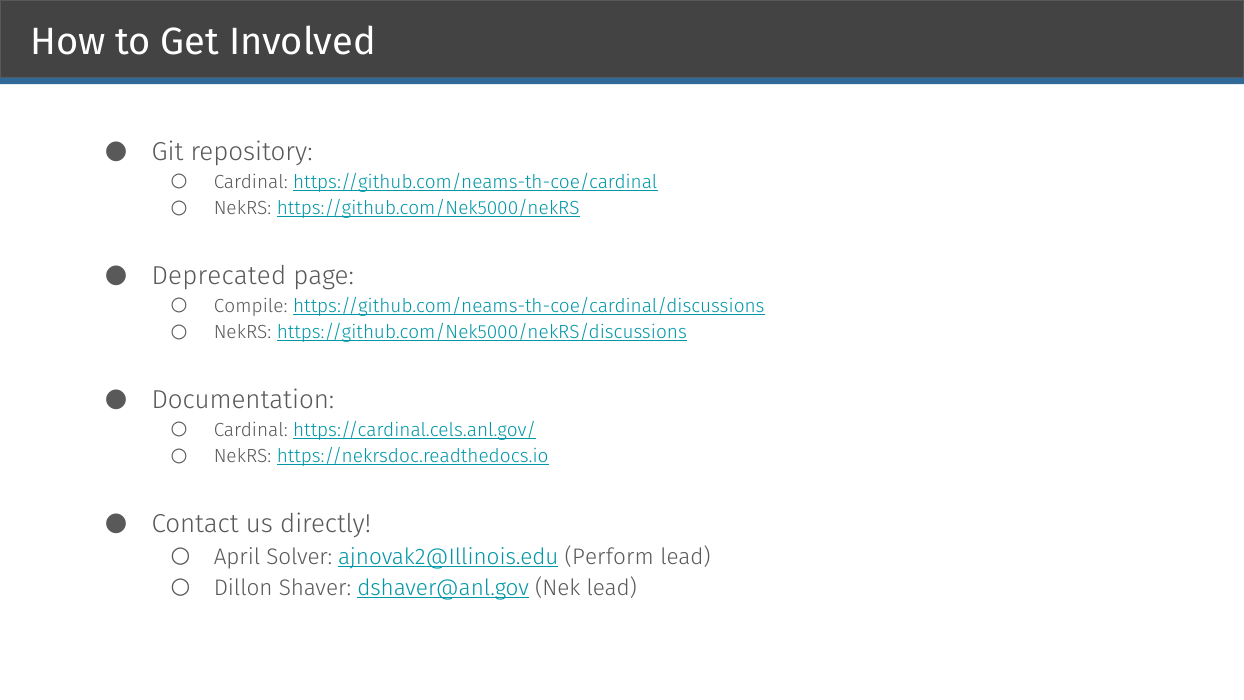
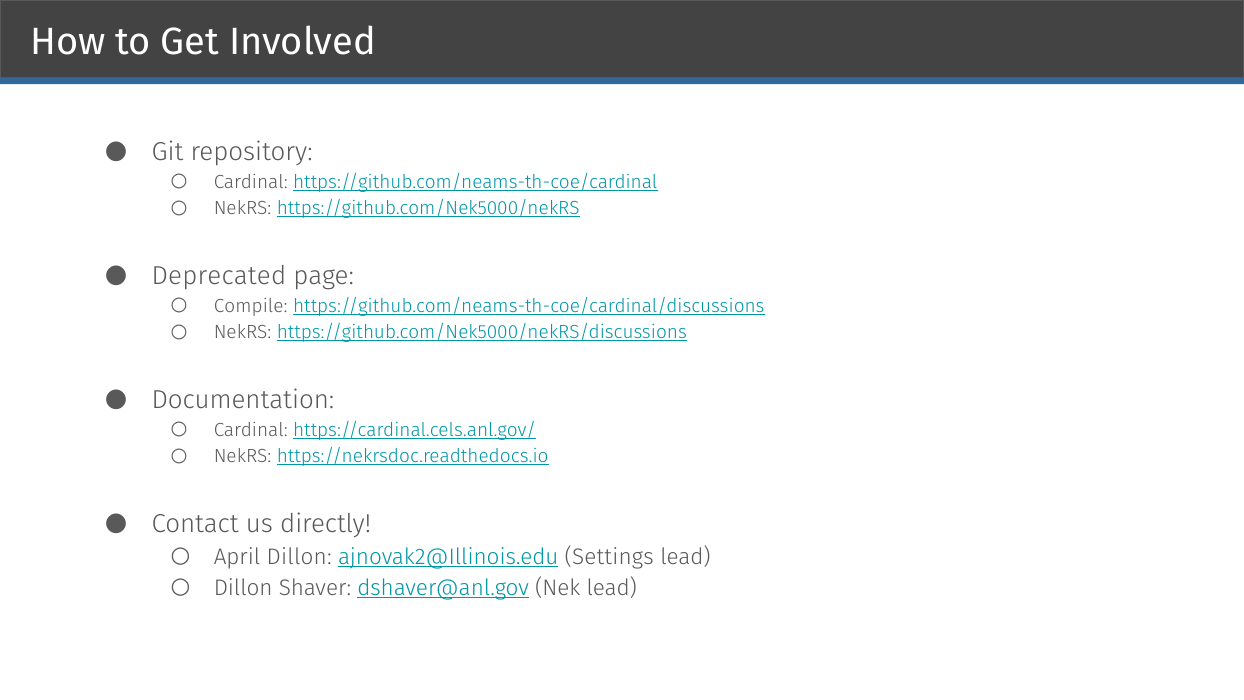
April Solver: Solver -> Dillon
Perform: Perform -> Settings
